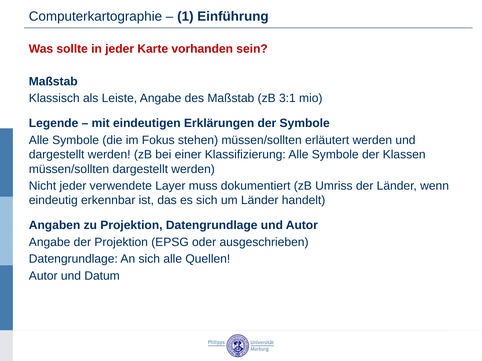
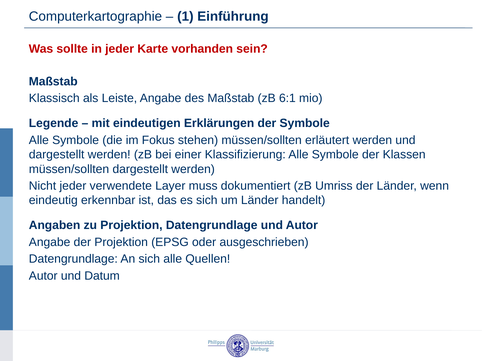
3:1: 3:1 -> 6:1
